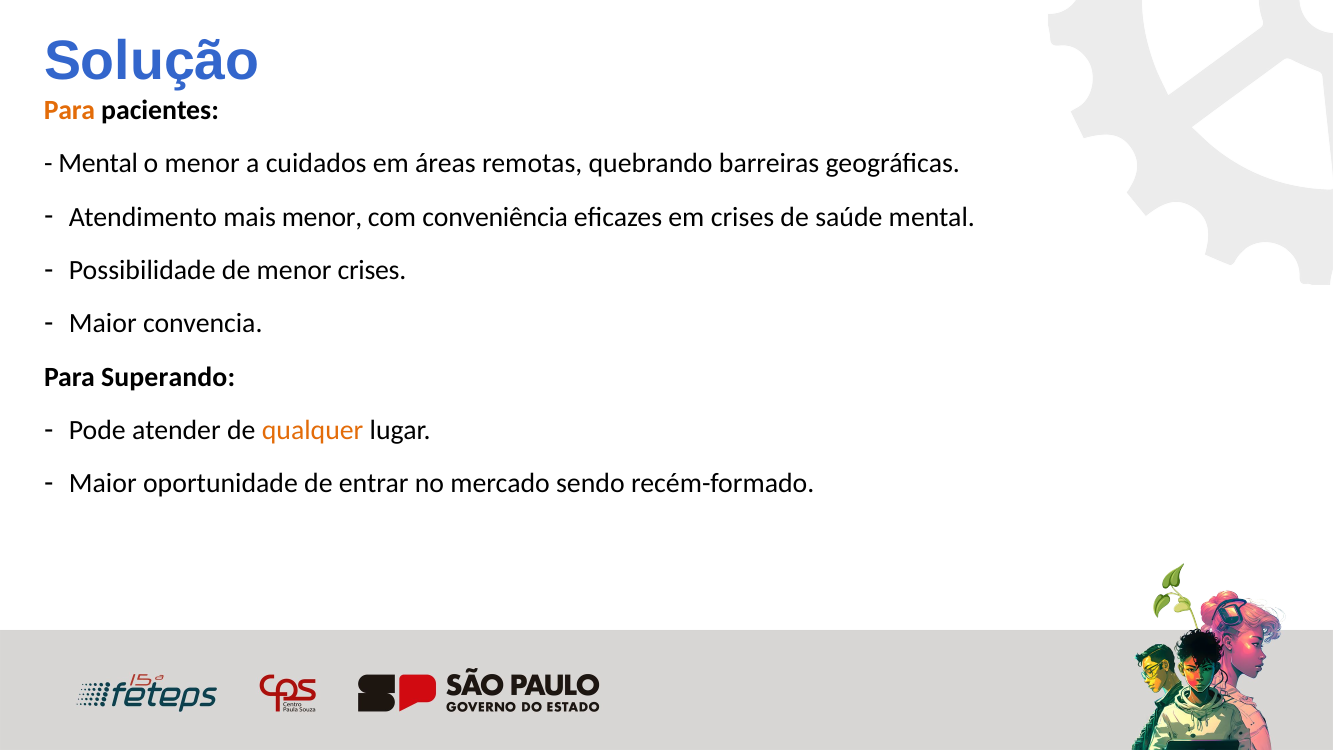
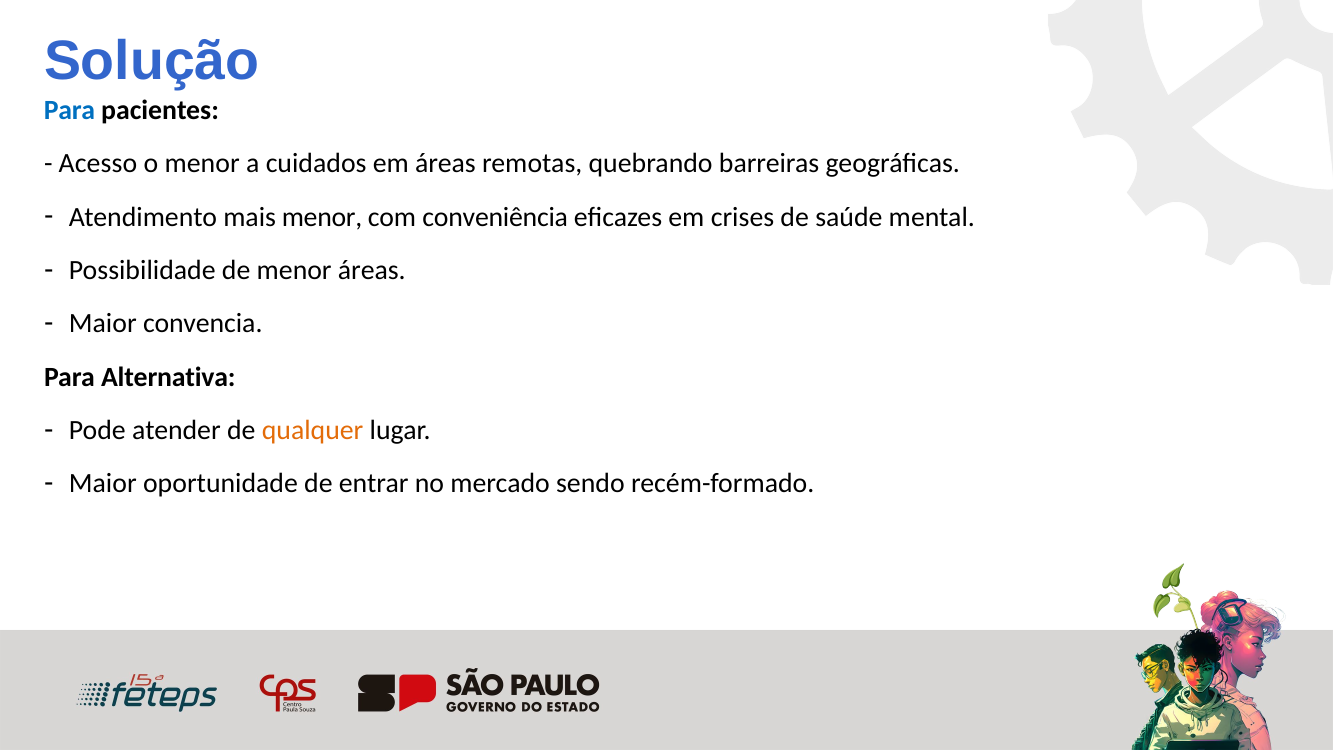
Para at (70, 110) colour: orange -> blue
Mental at (98, 164): Mental -> Acesso
menor crises: crises -> áreas
Superando: Superando -> Alternativa
